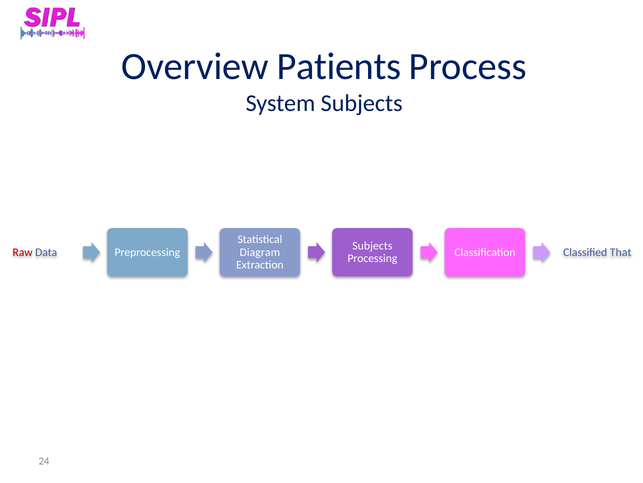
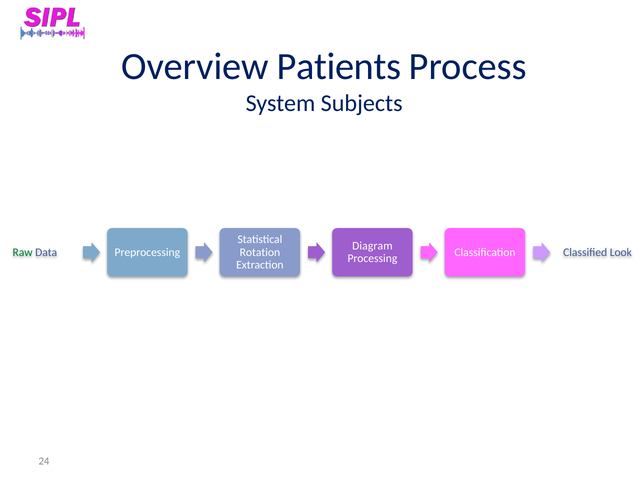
Subjects at (372, 245): Subjects -> Diagram
Raw colour: red -> green
Diagram: Diagram -> Rotation
That: That -> Look
